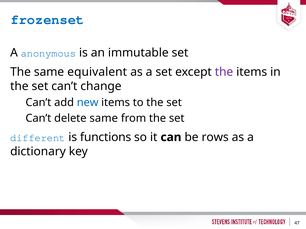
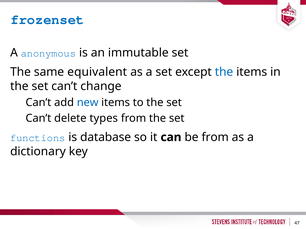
the at (224, 72) colour: purple -> blue
delete same: same -> types
different: different -> functions
functions: functions -> database
be rows: rows -> from
